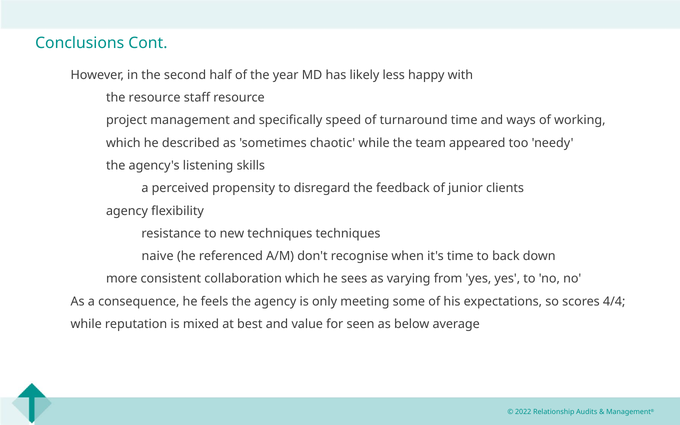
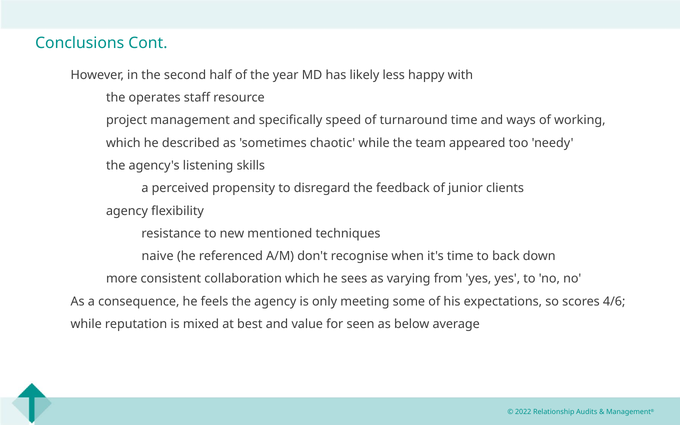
the resource: resource -> operates
new techniques: techniques -> mentioned
4/4: 4/4 -> 4/6
